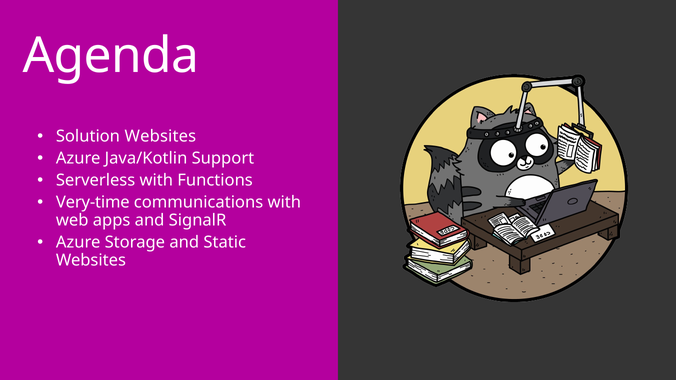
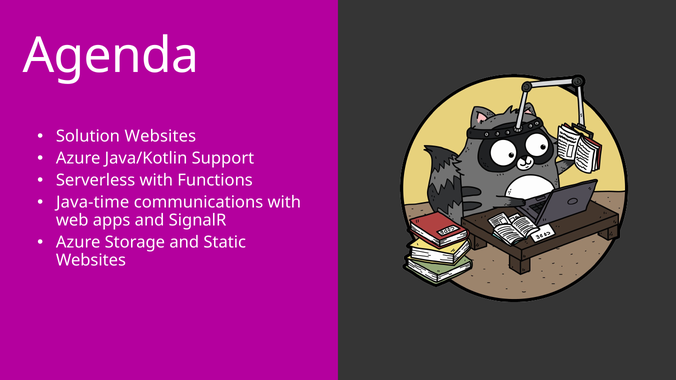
Very-time: Very-time -> Java-time
